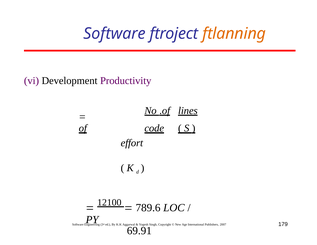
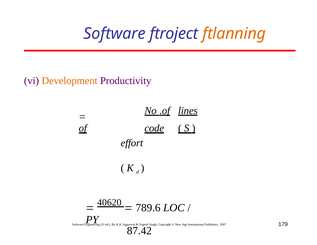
Development colour: black -> orange
12100: 12100 -> 40620
69.91: 69.91 -> 87.42
